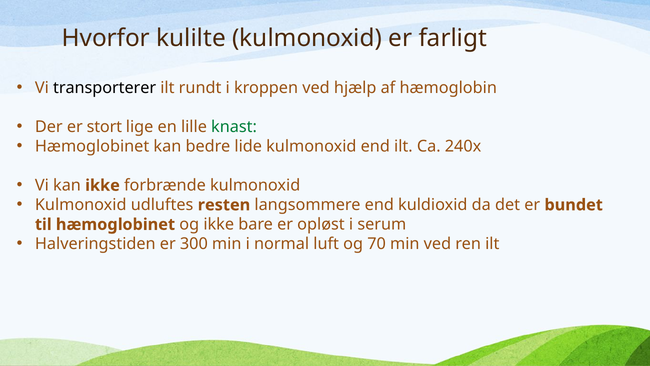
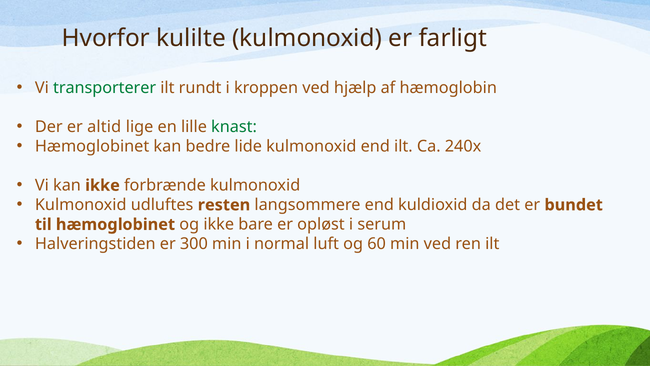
transporterer colour: black -> green
stort: stort -> altid
70: 70 -> 60
